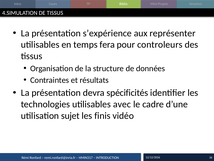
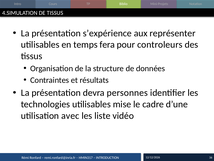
spécificités: spécificités -> personnes
avec: avec -> mise
sujet: sujet -> avec
finis: finis -> liste
